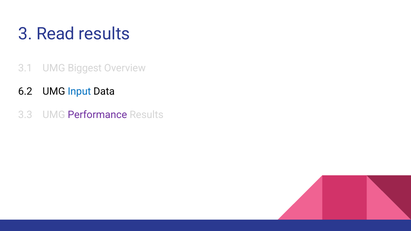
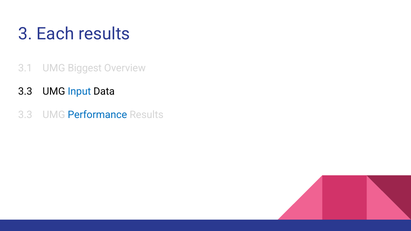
Read: Read -> Each
6.2 at (25, 91): 6.2 -> 3.3
Performance colour: purple -> blue
